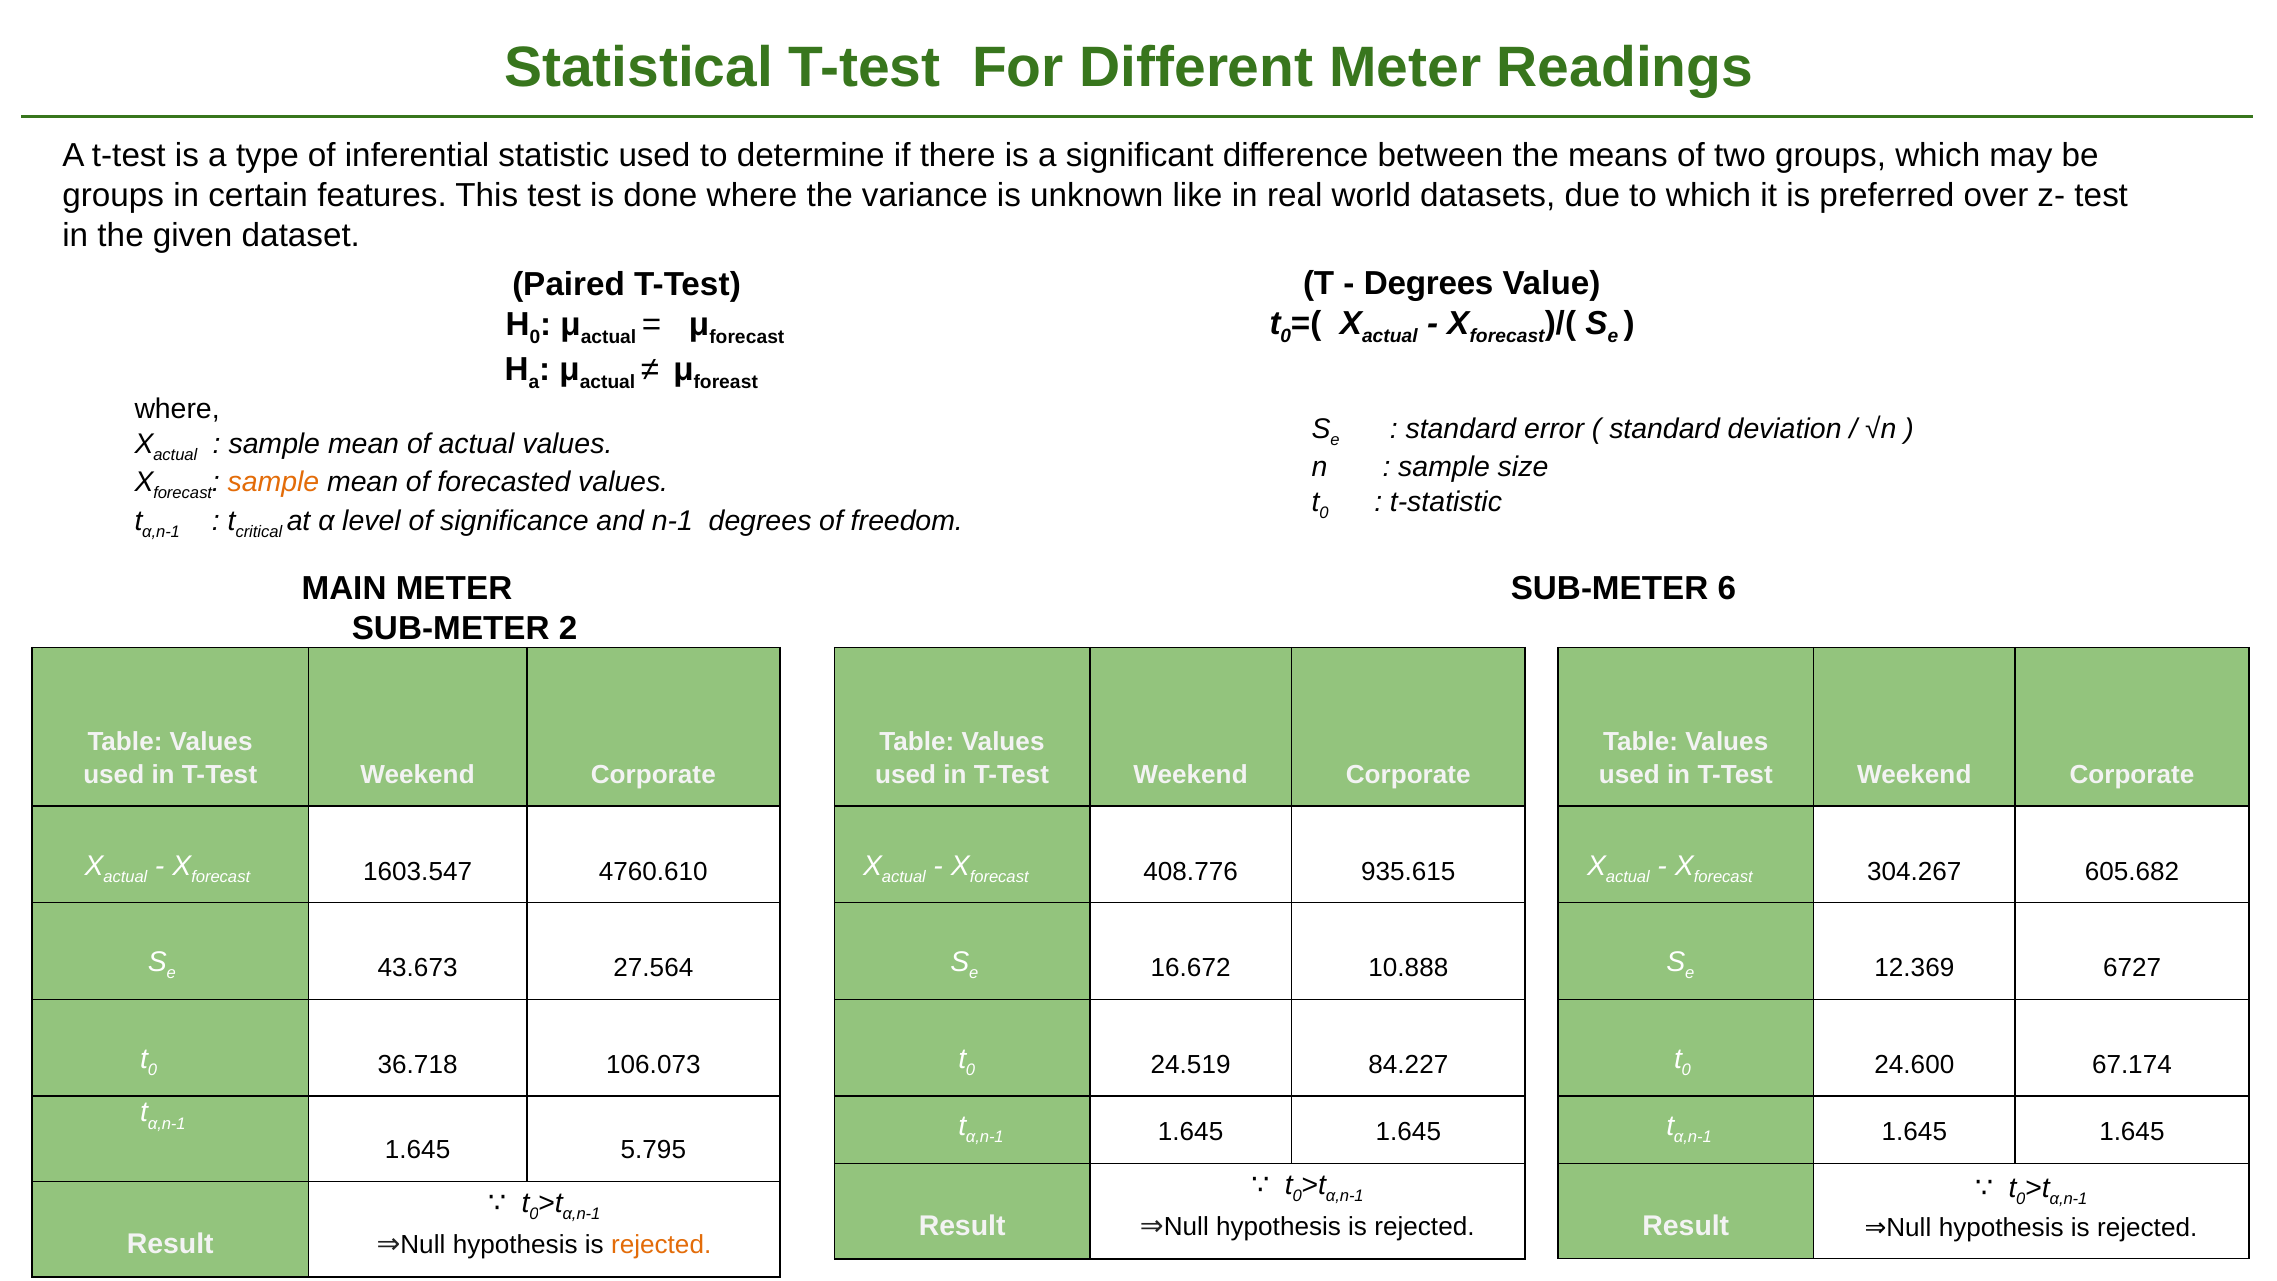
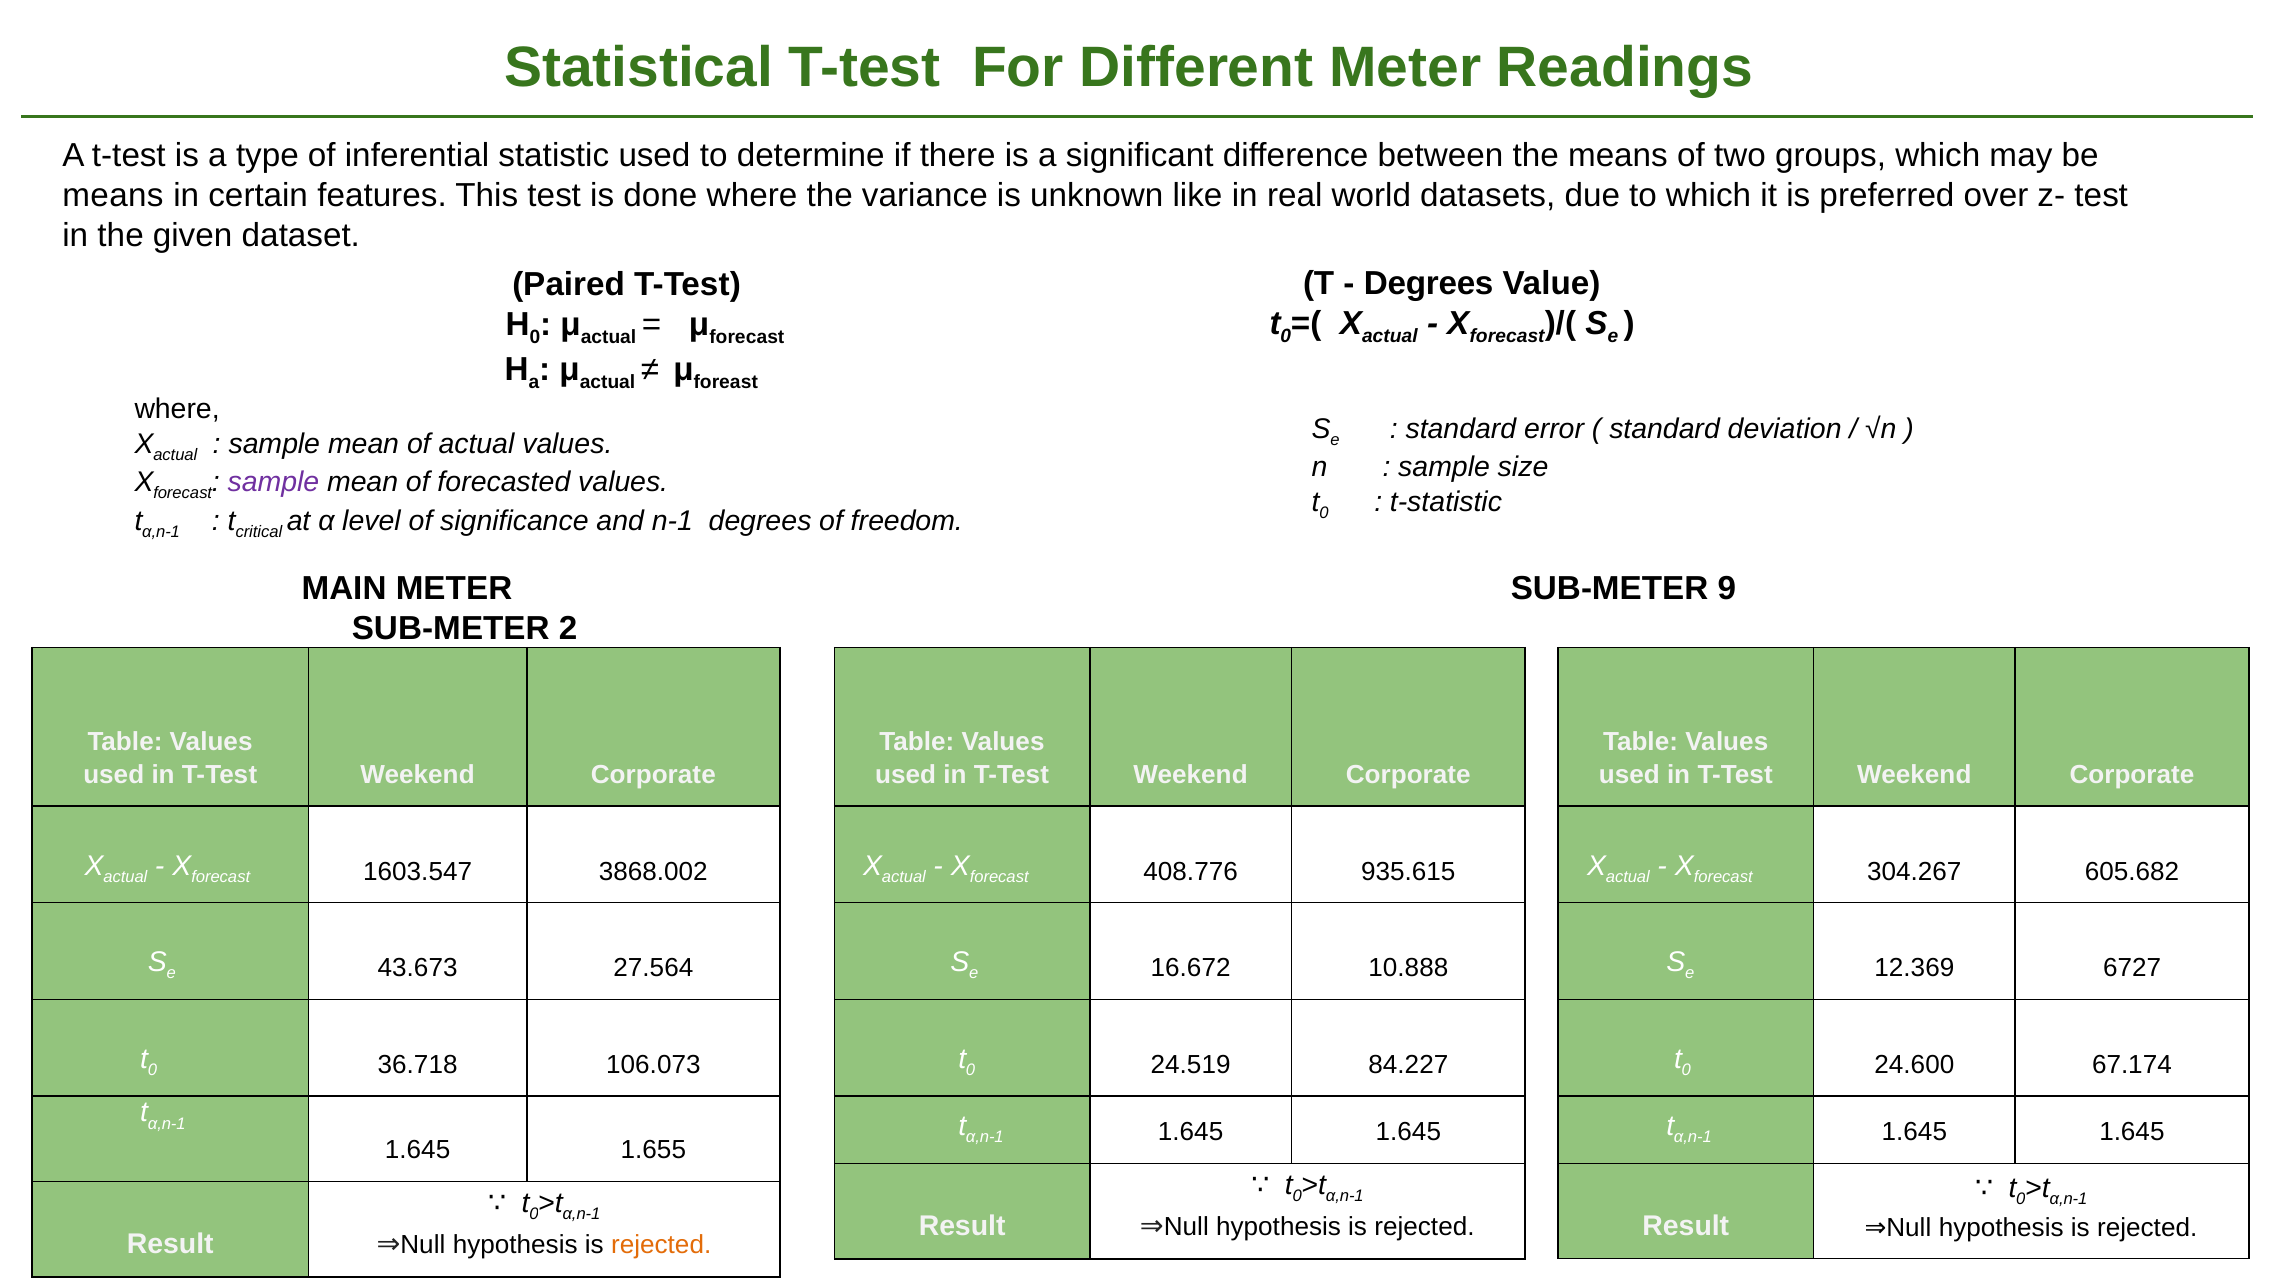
groups at (113, 196): groups -> means
sample at (273, 482) colour: orange -> purple
6: 6 -> 9
4760.610: 4760.610 -> 3868.002
5.795: 5.795 -> 1.655
